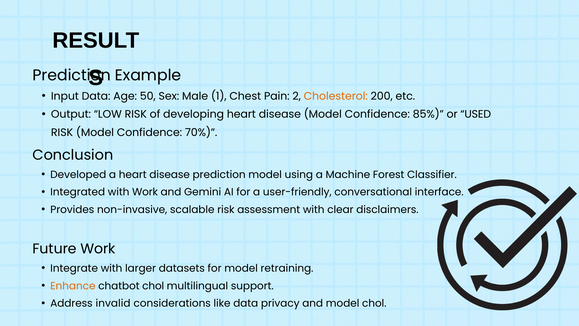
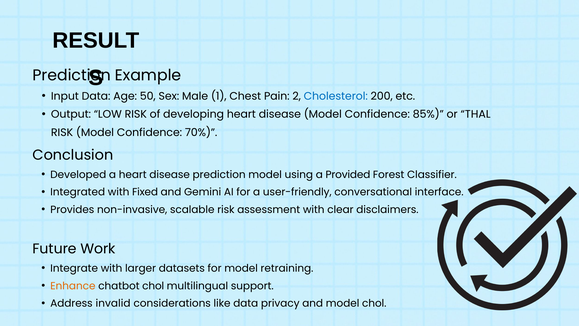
Cholesterol colour: orange -> blue
USED: USED -> THAL
Machine: Machine -> Provided
with Work: Work -> Fixed
